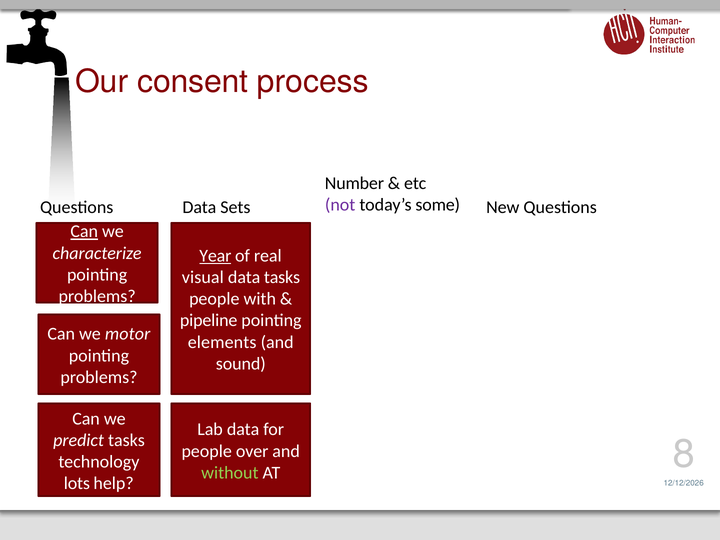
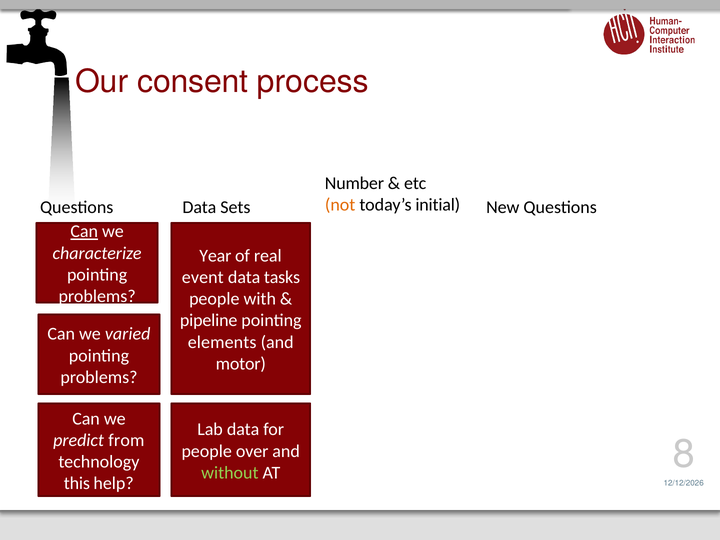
not colour: purple -> orange
some: some -> initial
Year underline: present -> none
visual: visual -> event
motor: motor -> varied
sound: sound -> motor
predict tasks: tasks -> from
lots: lots -> this
